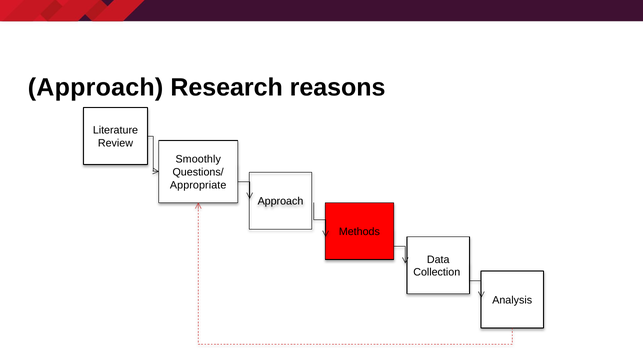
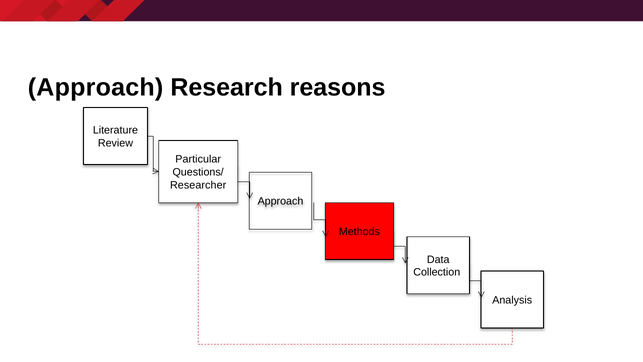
Smoothly: Smoothly -> Particular
Appropriate: Appropriate -> Researcher
